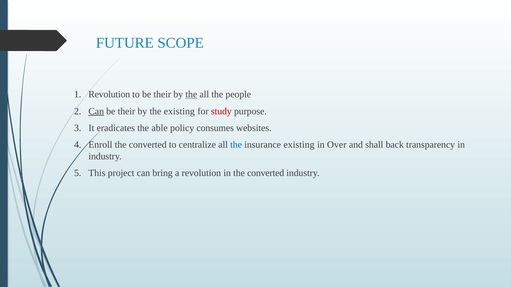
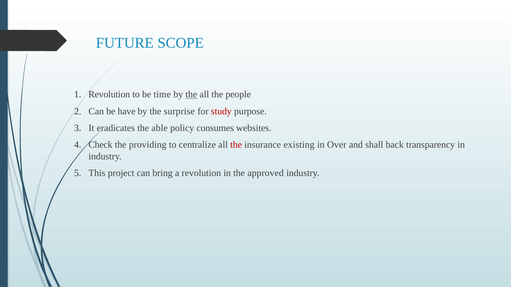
to be their: their -> time
Can at (96, 111) underline: present -> none
their at (126, 111): their -> have
the existing: existing -> surprise
Enroll: Enroll -> Check
converted at (148, 145): converted -> providing
the at (236, 145) colour: blue -> red
in the converted: converted -> approved
